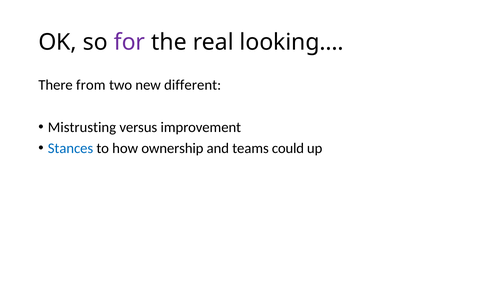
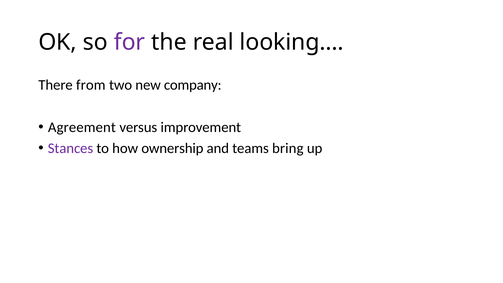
different: different -> company
Mistrusting: Mistrusting -> Agreement
Stances colour: blue -> purple
could: could -> bring
